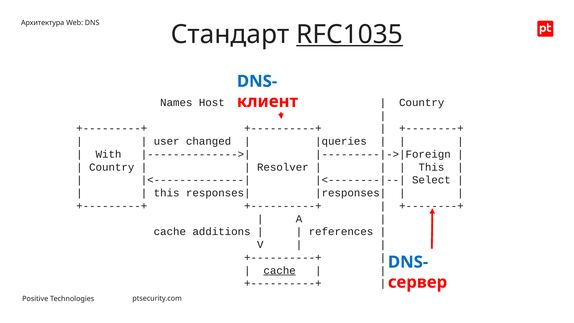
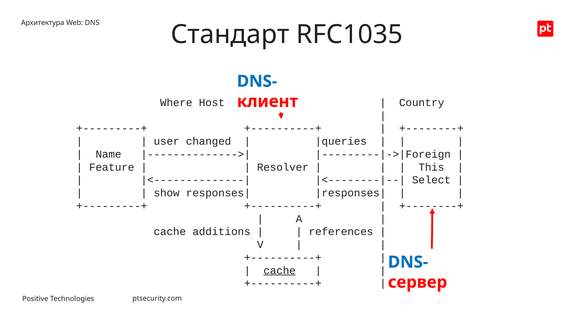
RFC1035 underline: present -> none
Names: Names -> Where
With: With -> Name
Country at (112, 167): Country -> Feature
this at (167, 193): this -> show
